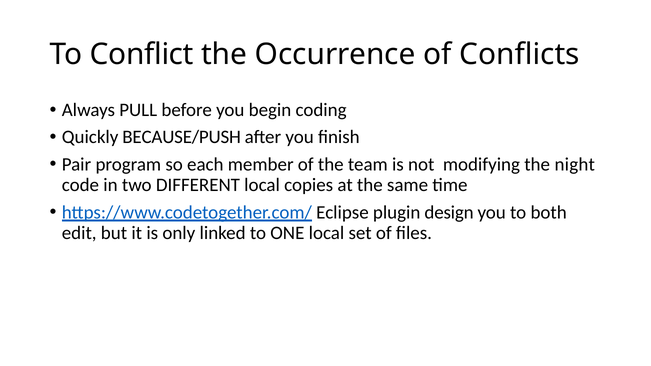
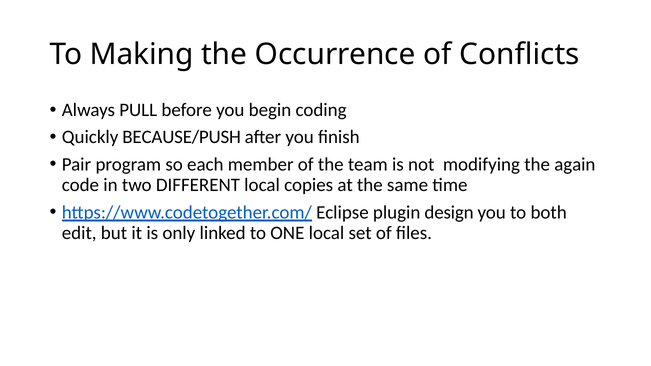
Conflict: Conflict -> Making
night: night -> again
